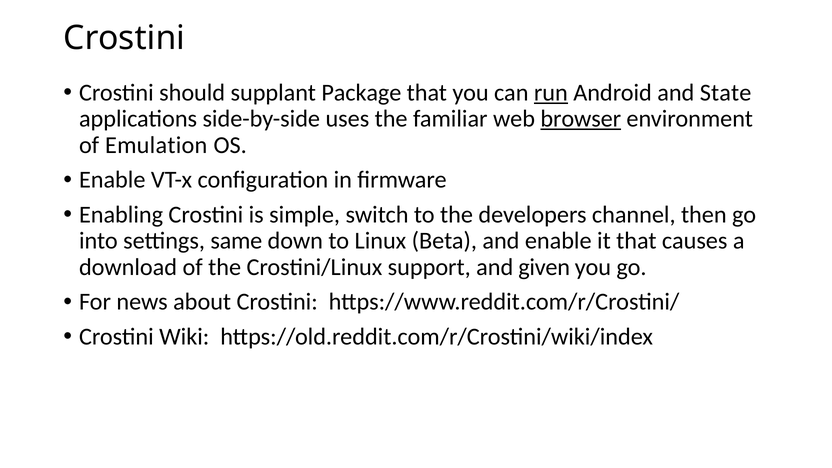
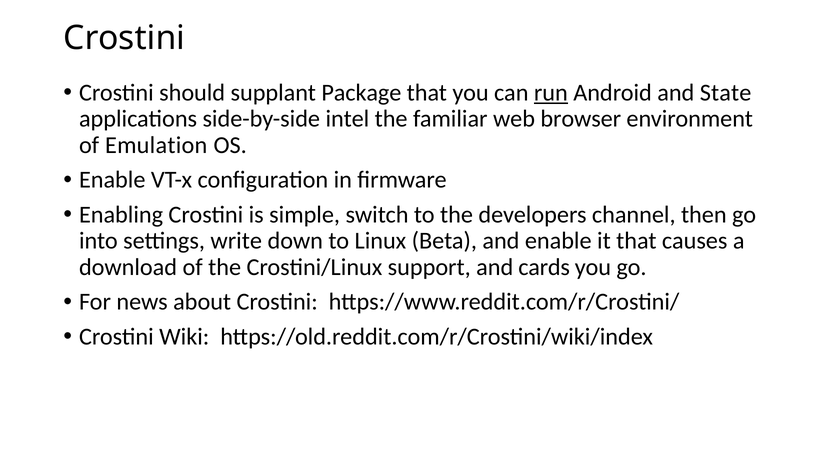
uses: uses -> intel
browser underline: present -> none
same: same -> write
given: given -> cards
